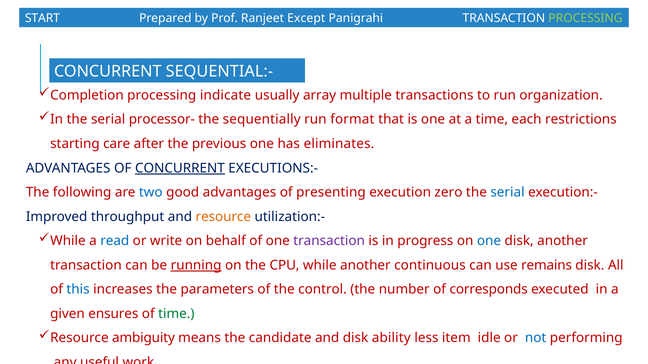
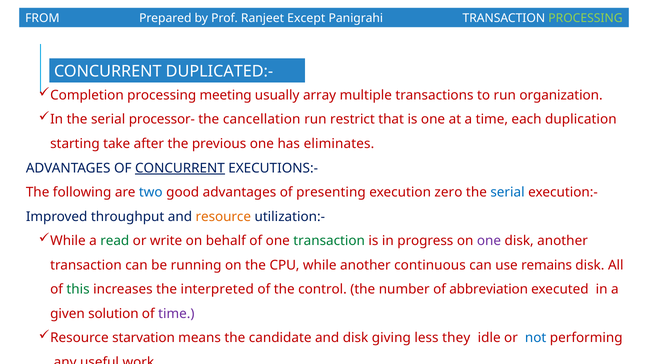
START: START -> FROM
SEQUENTIAL:-: SEQUENTIAL:- -> DUPLICATED:-
indicate: indicate -> meeting
sequentially: sequentially -> cancellation
format: format -> restrict
restrictions: restrictions -> duplication
care: care -> take
read colour: blue -> green
transaction at (329, 241) colour: purple -> green
one at (489, 241) colour: blue -> purple
running underline: present -> none
this colour: blue -> green
parameters: parameters -> interpreted
corresponds: corresponds -> abbreviation
ensures: ensures -> solution
time at (176, 314) colour: green -> purple
ambiguity: ambiguity -> starvation
ability: ability -> giving
item: item -> they
